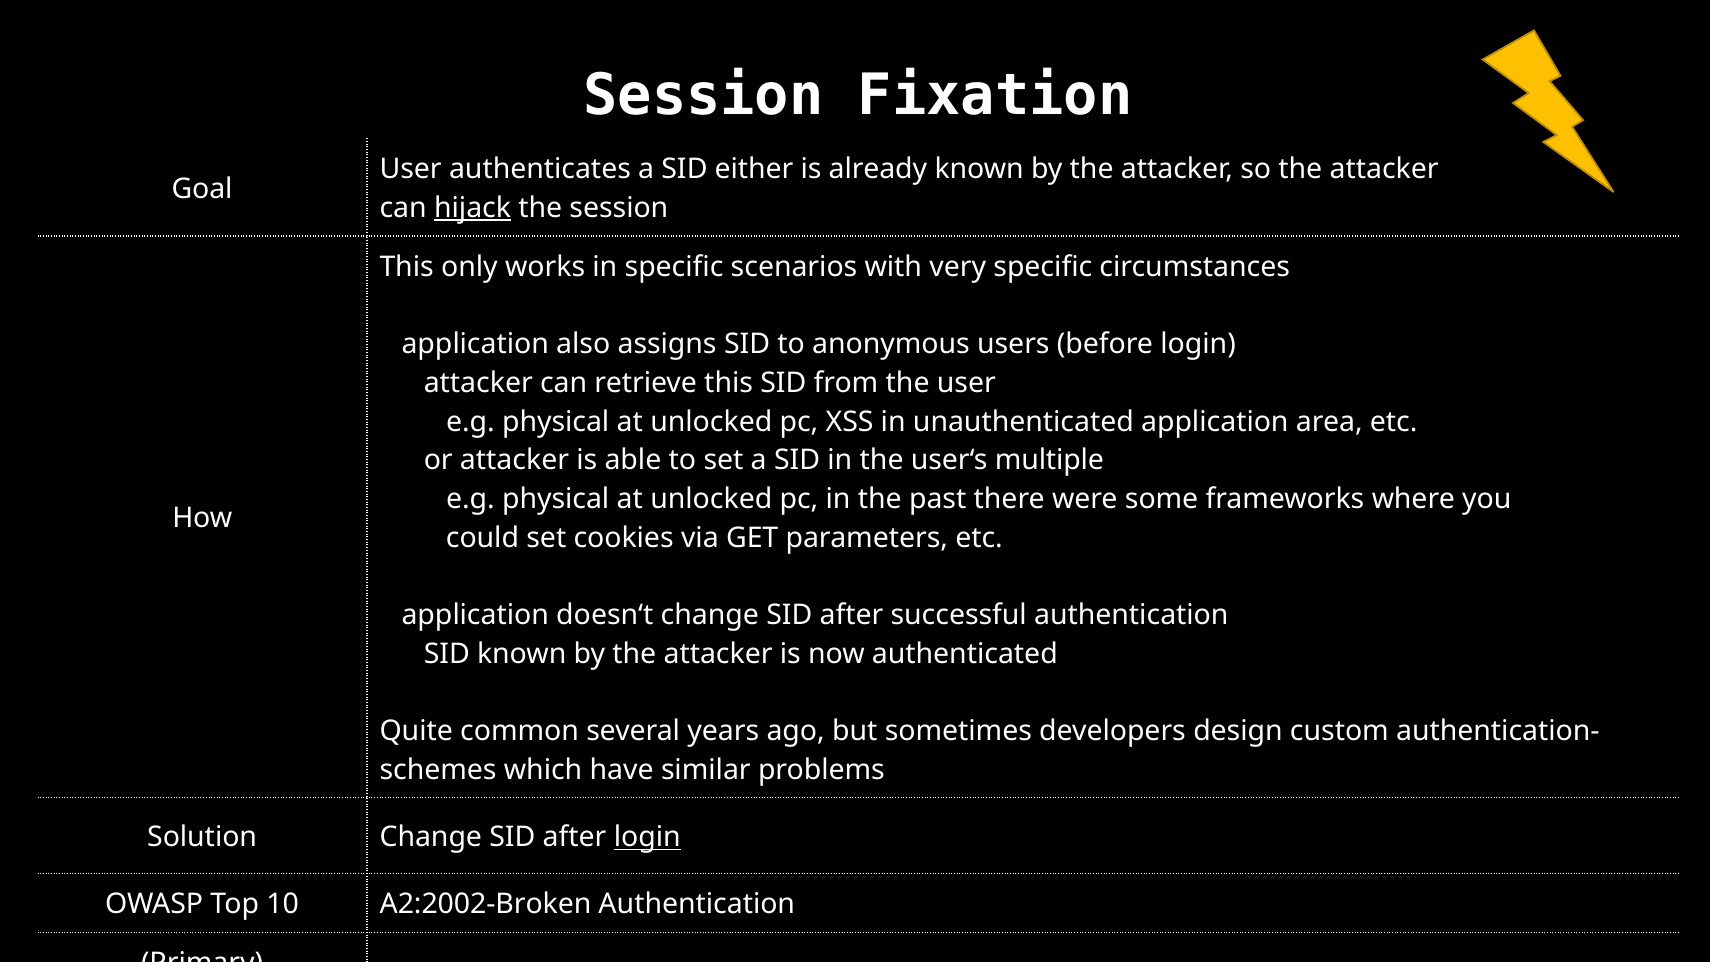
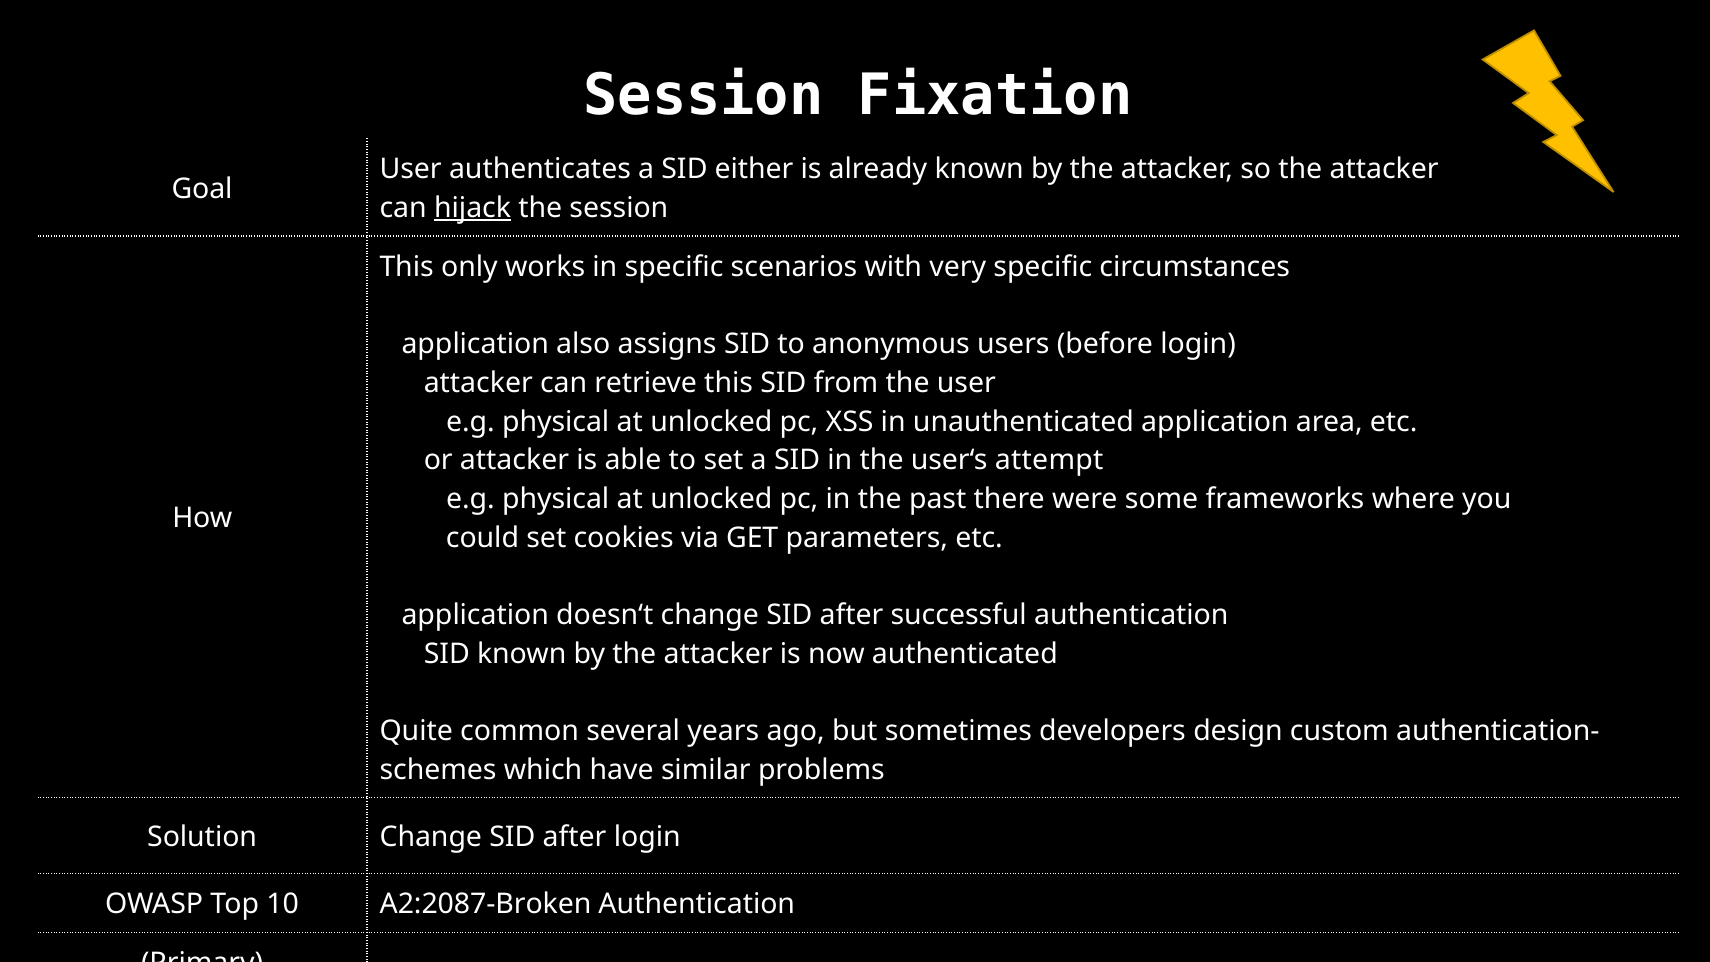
multiple: multiple -> attempt
login at (647, 837) underline: present -> none
A2:2002-Broken: A2:2002-Broken -> A2:2087-Broken
